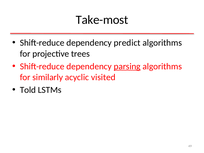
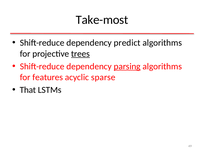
trees underline: none -> present
similarly: similarly -> features
visited: visited -> sparse
Told: Told -> That
